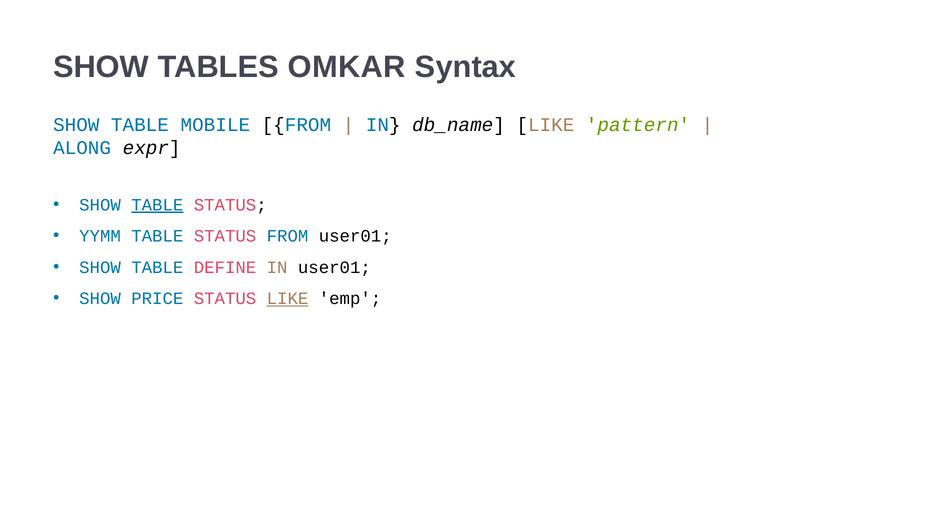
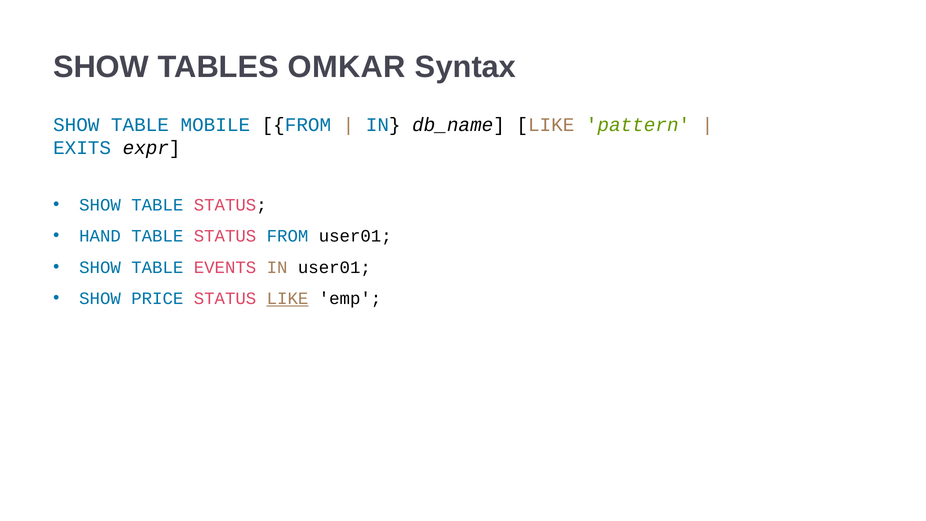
ALONG: ALONG -> EXITS
TABLE at (157, 205) underline: present -> none
YYMM: YYMM -> HAND
DEFINE: DEFINE -> EVENTS
